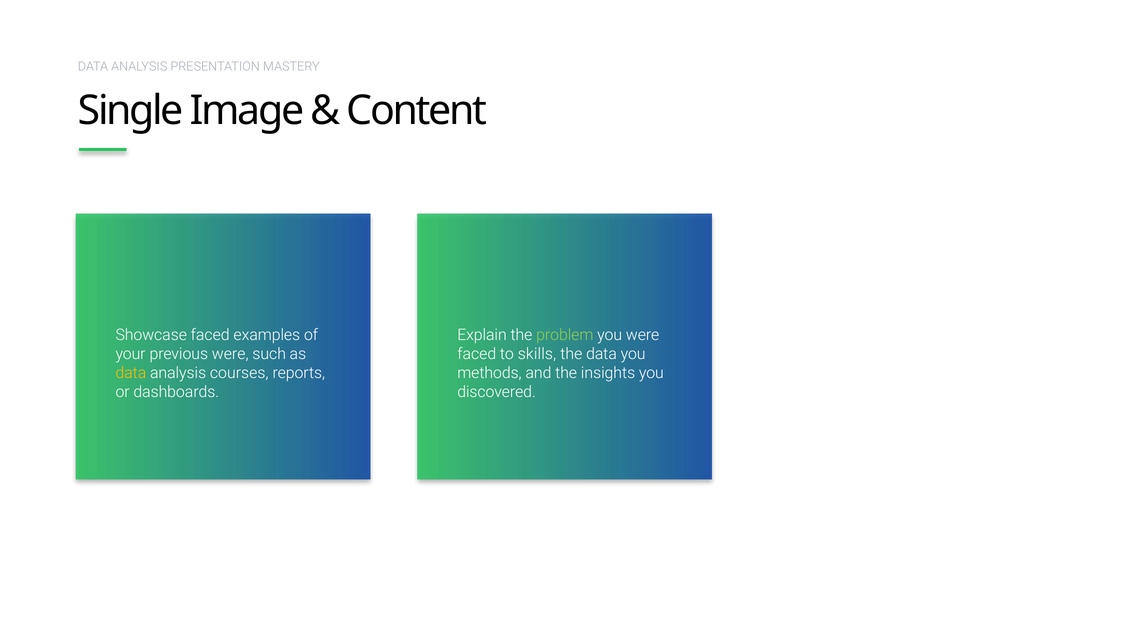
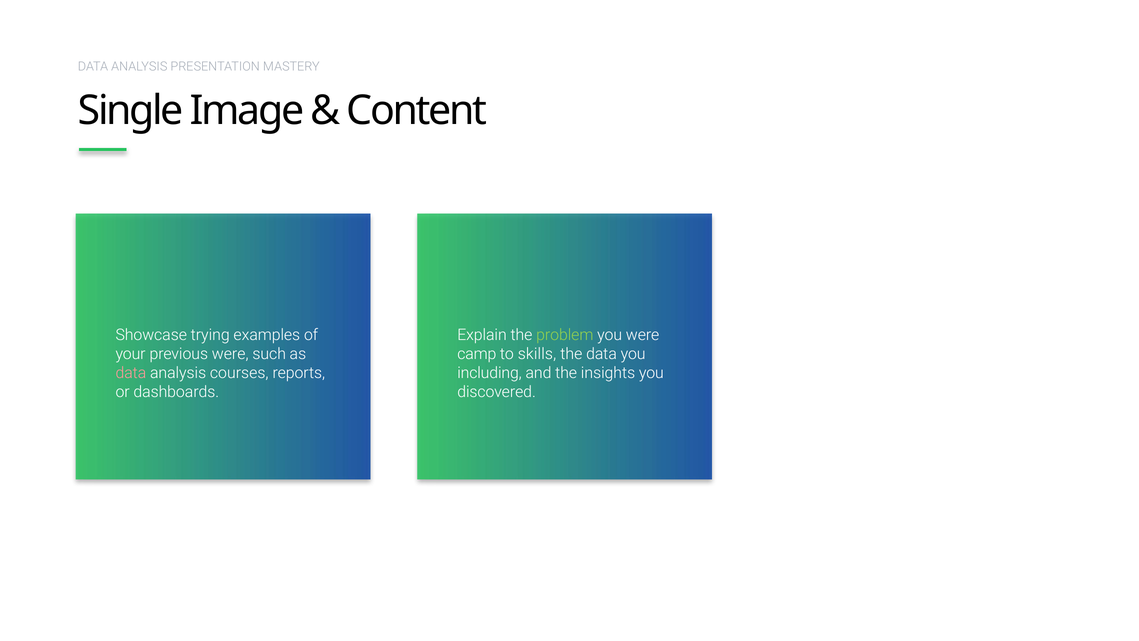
Showcase faced: faced -> trying
faced at (477, 354): faced -> camp
data at (131, 373) colour: yellow -> pink
methods: methods -> including
